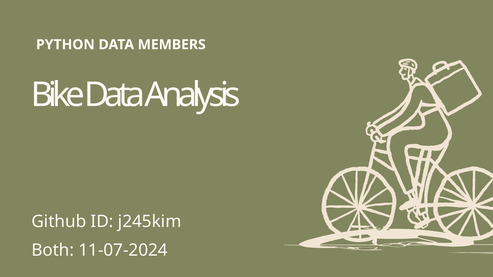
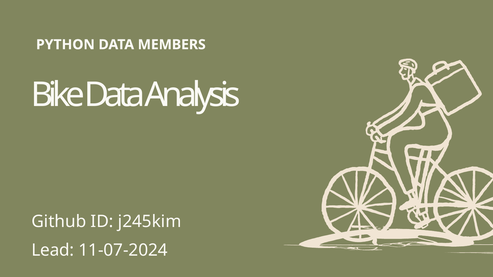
Both: Both -> Lead
